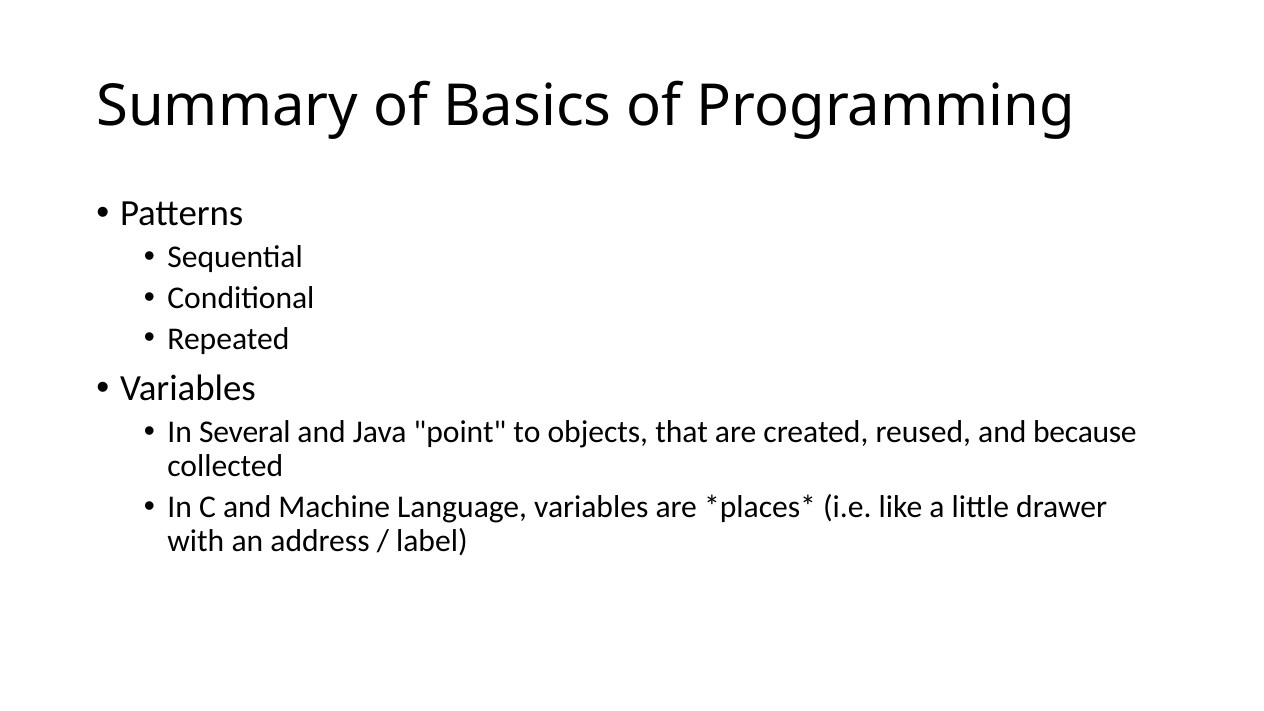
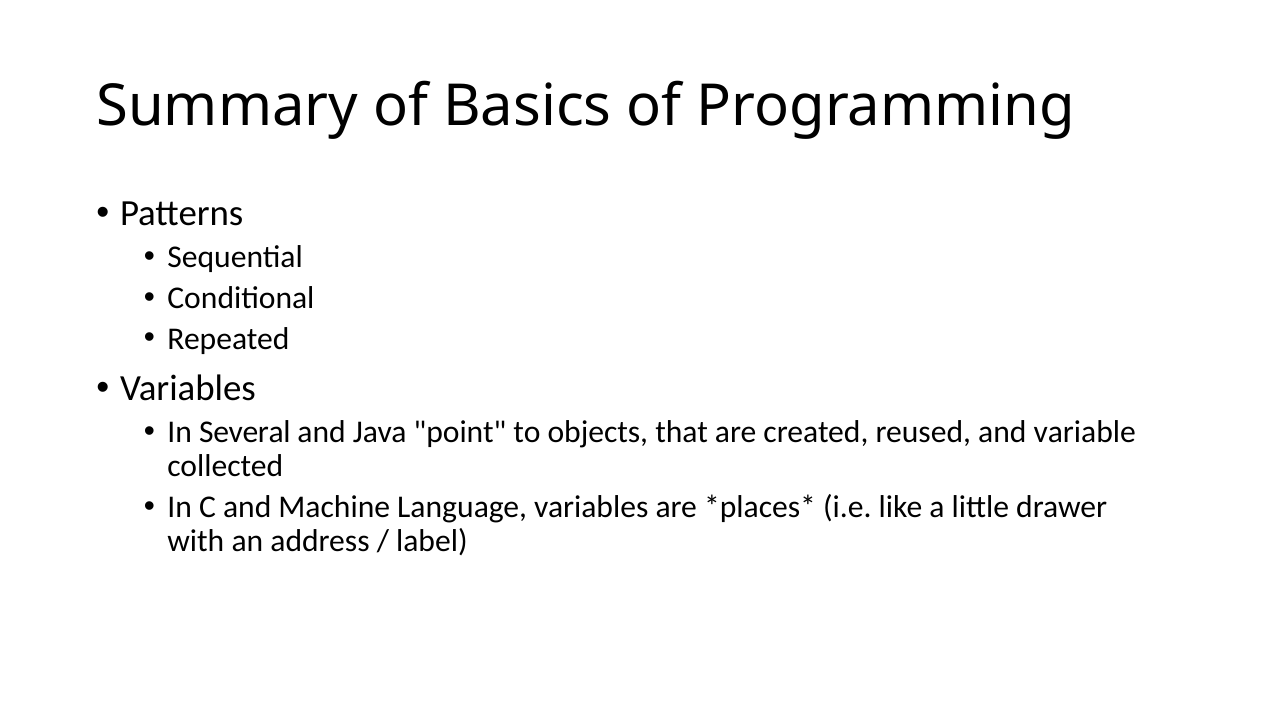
because: because -> variable
